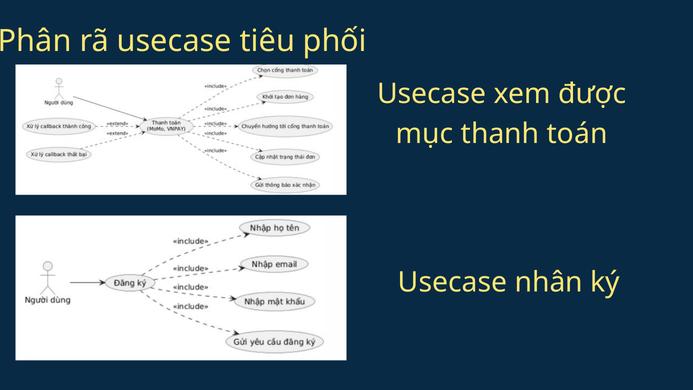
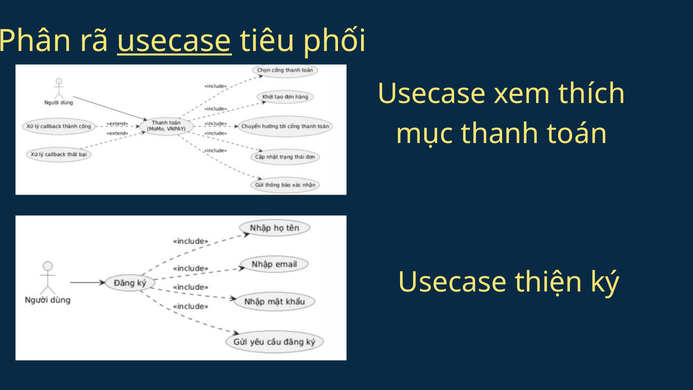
usecase at (174, 41) underline: none -> present
được: được -> thích
nhân: nhân -> thiện
